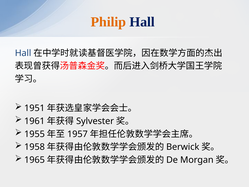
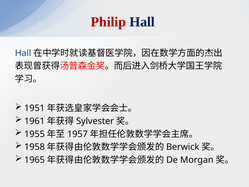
Philip colour: orange -> red
